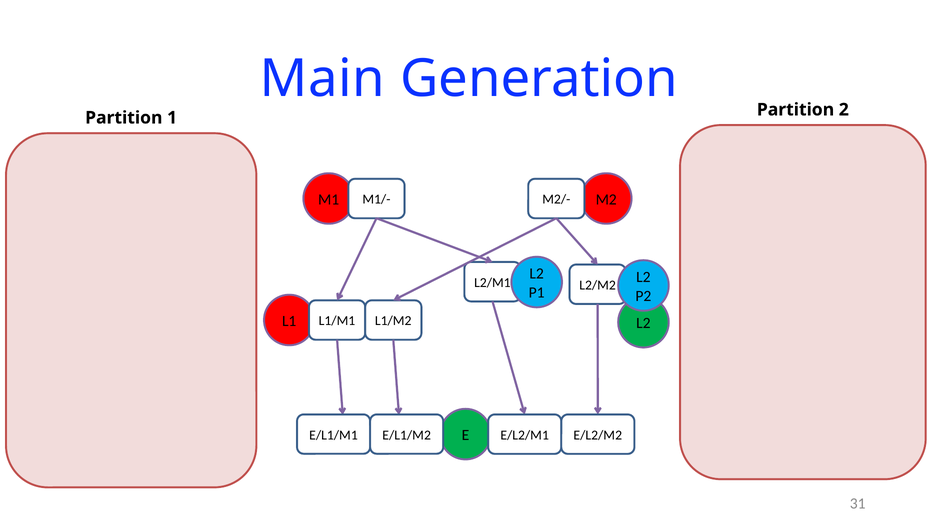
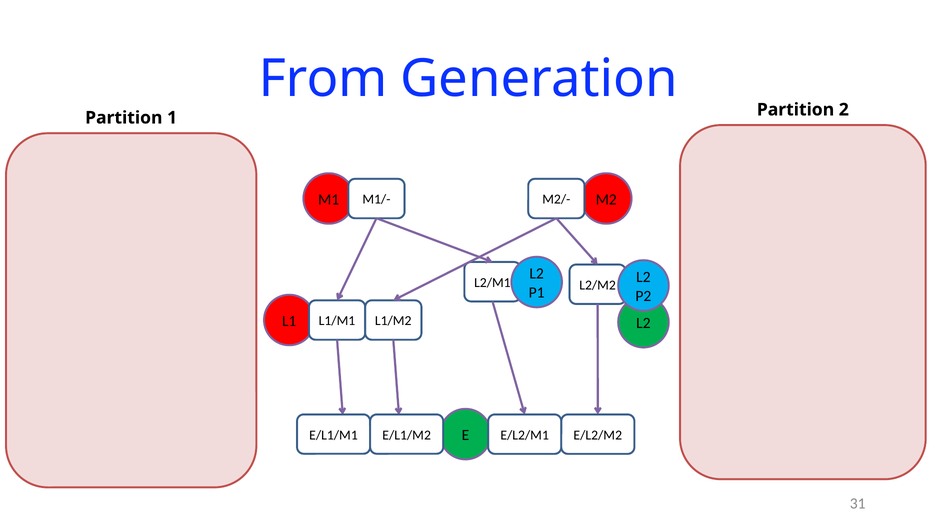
Main: Main -> From
